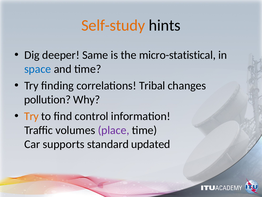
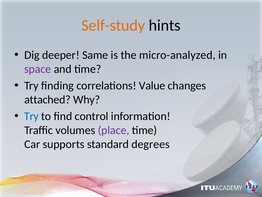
micro-statistical: micro-statistical -> micro-analyzed
space colour: blue -> purple
Tribal: Tribal -> Value
pollution: pollution -> attached
Try at (31, 116) colour: orange -> blue
updated: updated -> degrees
